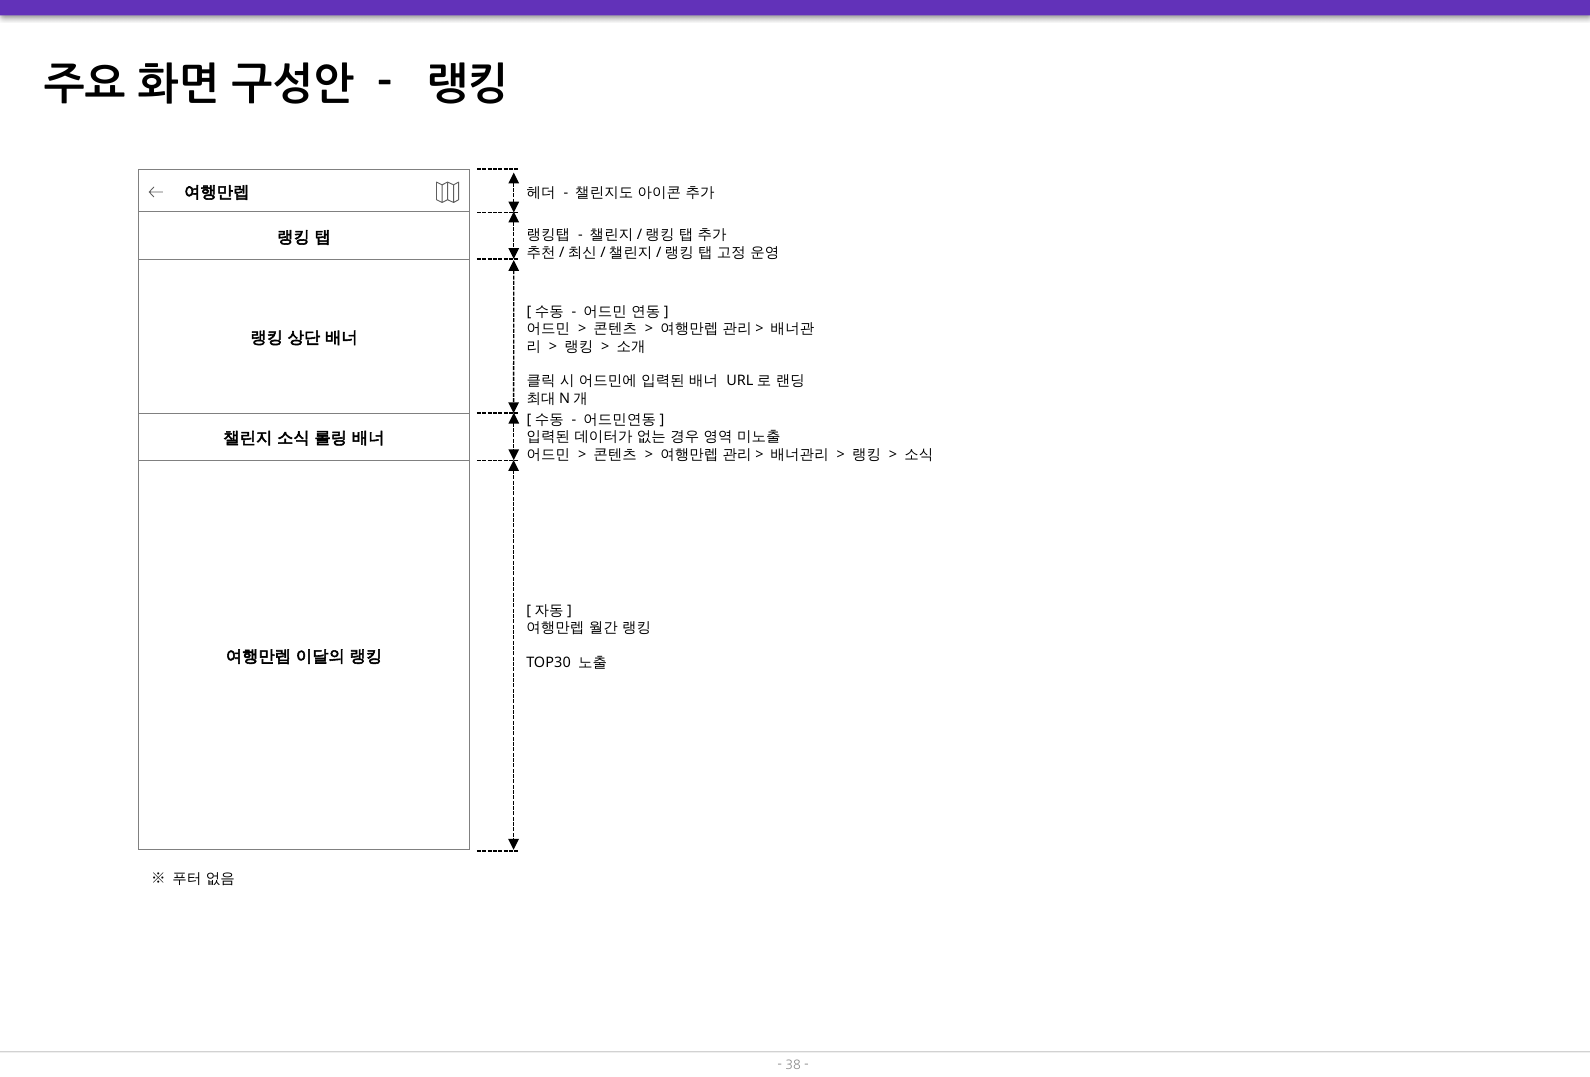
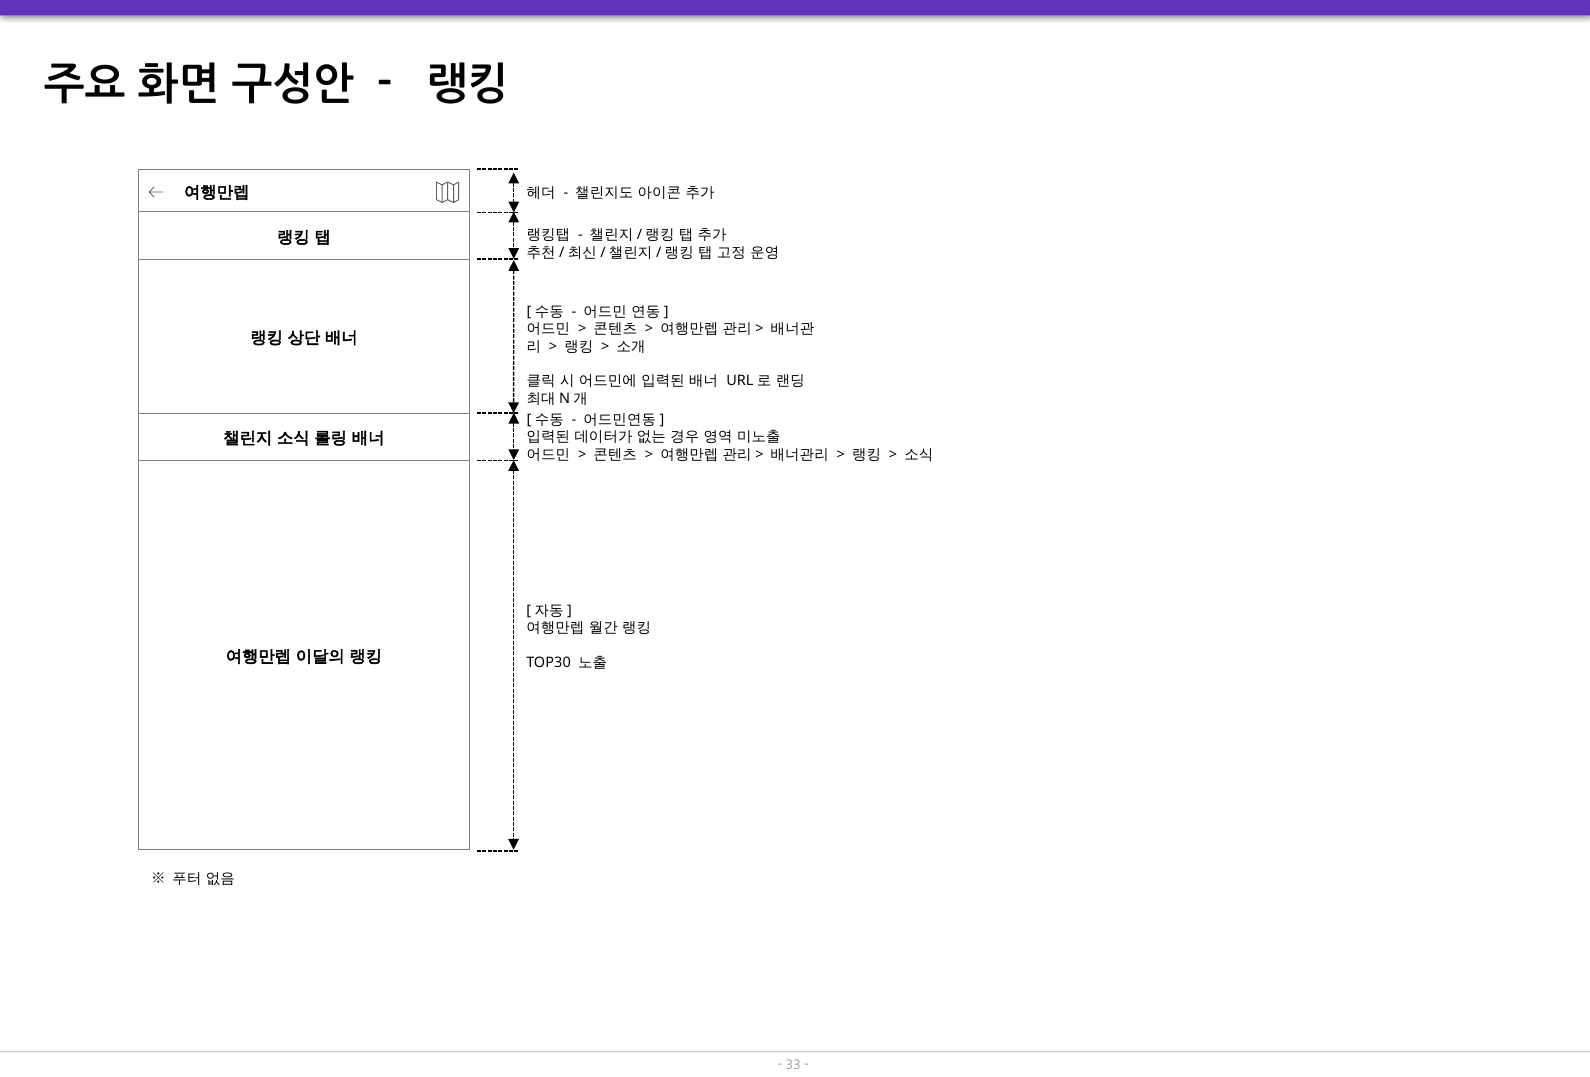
38: 38 -> 33
